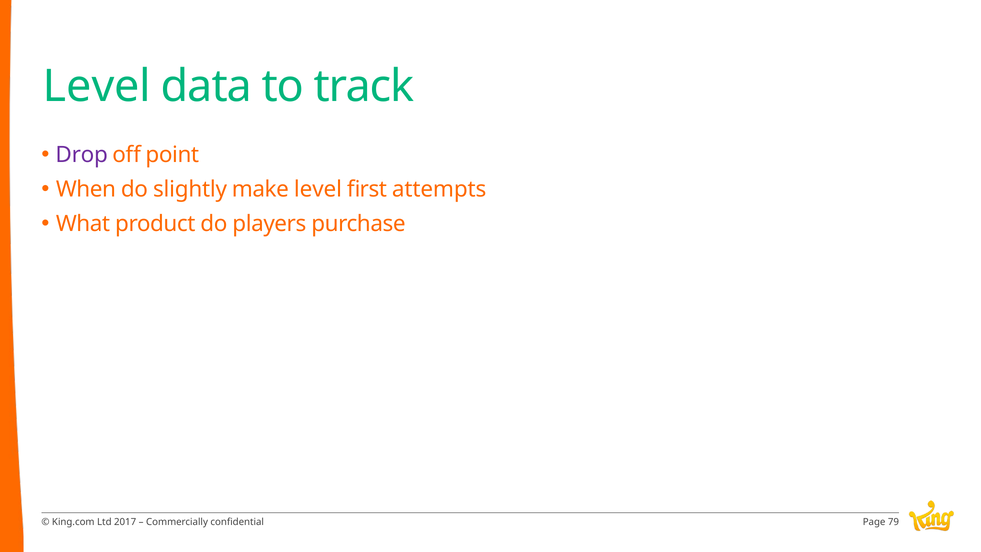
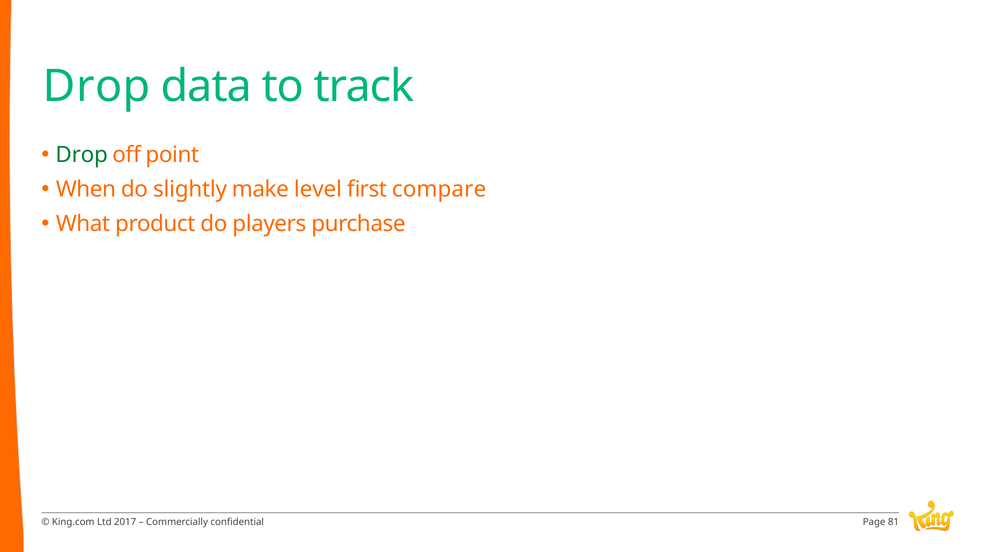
Level at (97, 86): Level -> Drop
Drop at (82, 155) colour: purple -> green
attempts: attempts -> compare
79: 79 -> 81
